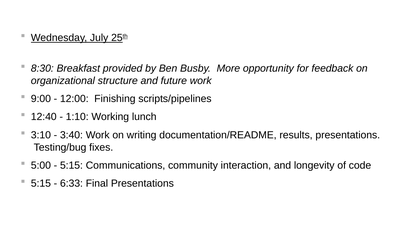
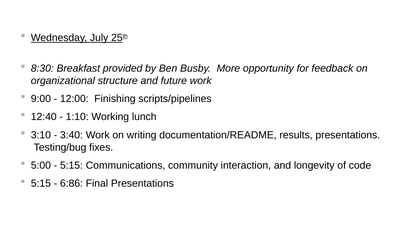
6:33: 6:33 -> 6:86
